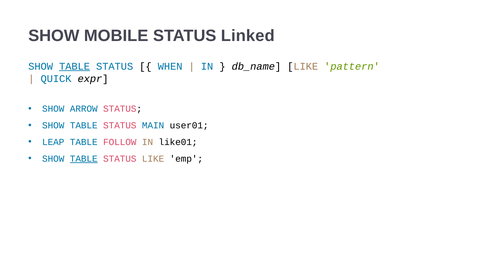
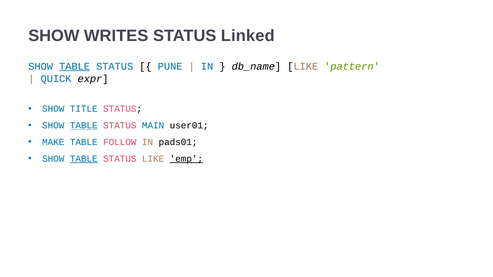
MOBILE: MOBILE -> WRITES
WHEN: WHEN -> PUNE
ARROW: ARROW -> TITLE
TABLE at (84, 126) underline: none -> present
LEAP: LEAP -> MAKE
like01: like01 -> pads01
emp underline: none -> present
